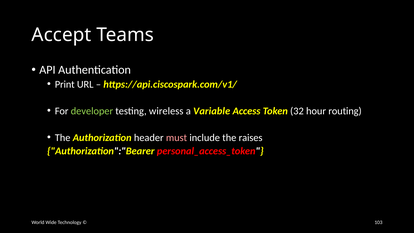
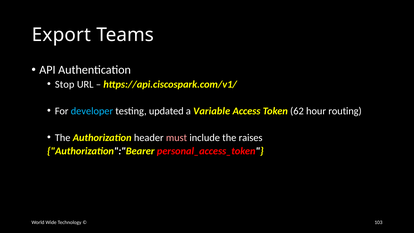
Accept: Accept -> Export
Print: Print -> Stop
developer colour: light green -> light blue
wireless: wireless -> updated
32: 32 -> 62
